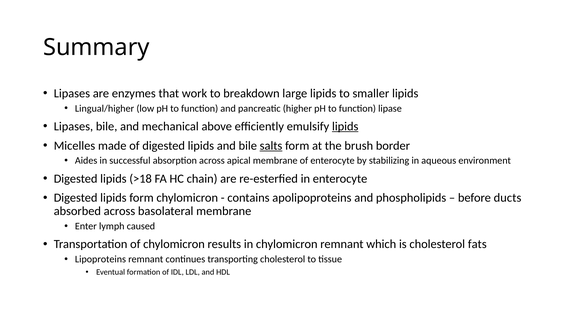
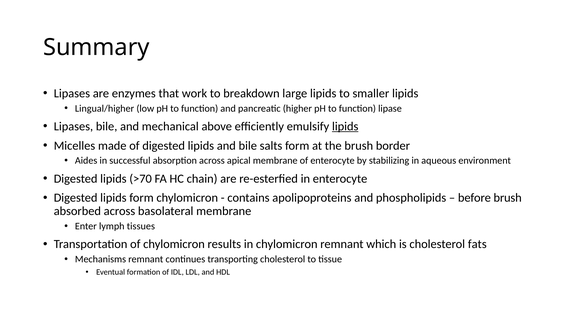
salts underline: present -> none
>18: >18 -> >70
before ducts: ducts -> brush
caused: caused -> tissues
Lipoproteins: Lipoproteins -> Mechanisms
